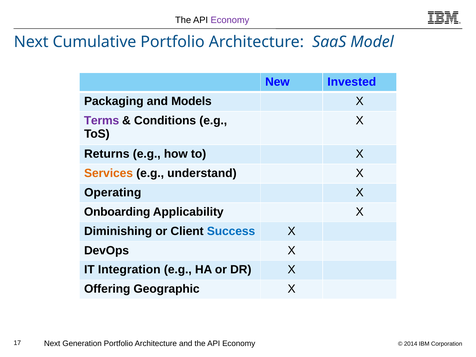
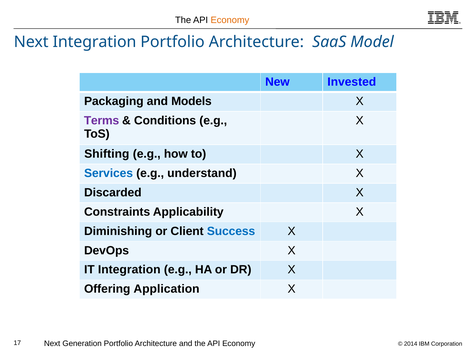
Economy at (230, 20) colour: purple -> orange
Next Cumulative: Cumulative -> Integration
Returns: Returns -> Shifting
Services colour: orange -> blue
Operating: Operating -> Discarded
Onboarding: Onboarding -> Constraints
Geographic: Geographic -> Application
